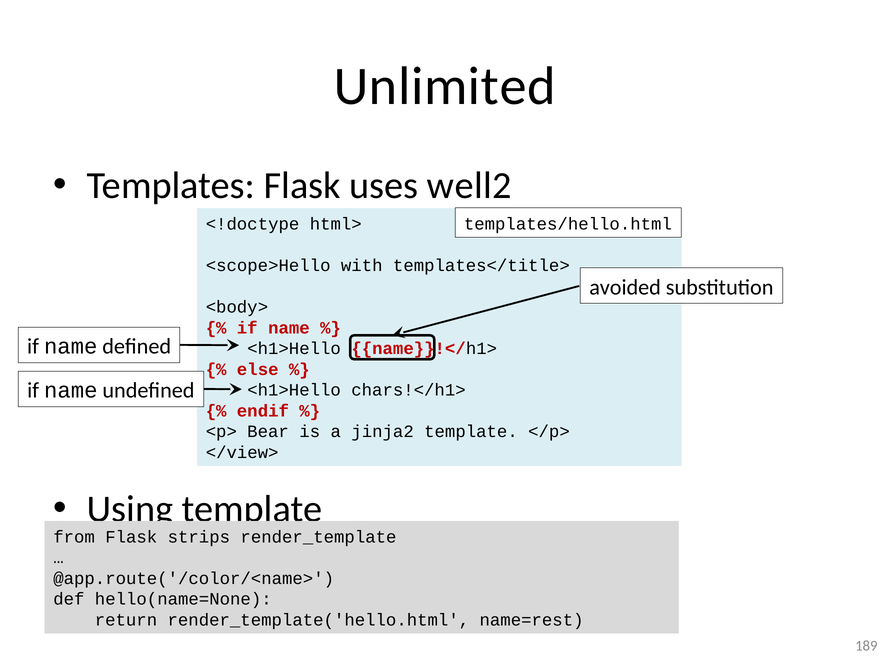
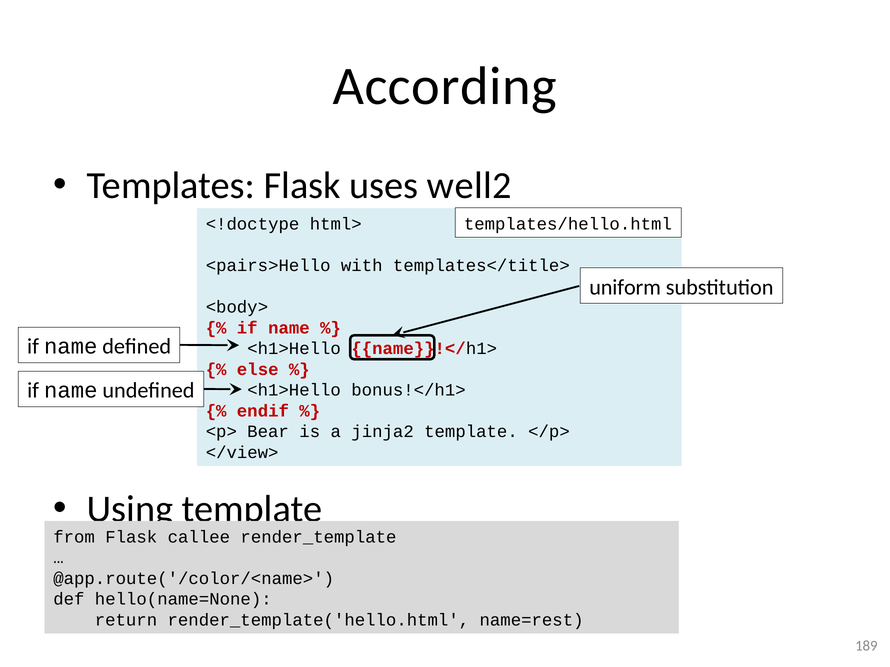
Unlimited: Unlimited -> According
<scope>Hello: <scope>Hello -> <pairs>Hello
avoided: avoided -> uniform
chars!</h1>: chars!</h1> -> bonus!</h1>
strips: strips -> callee
